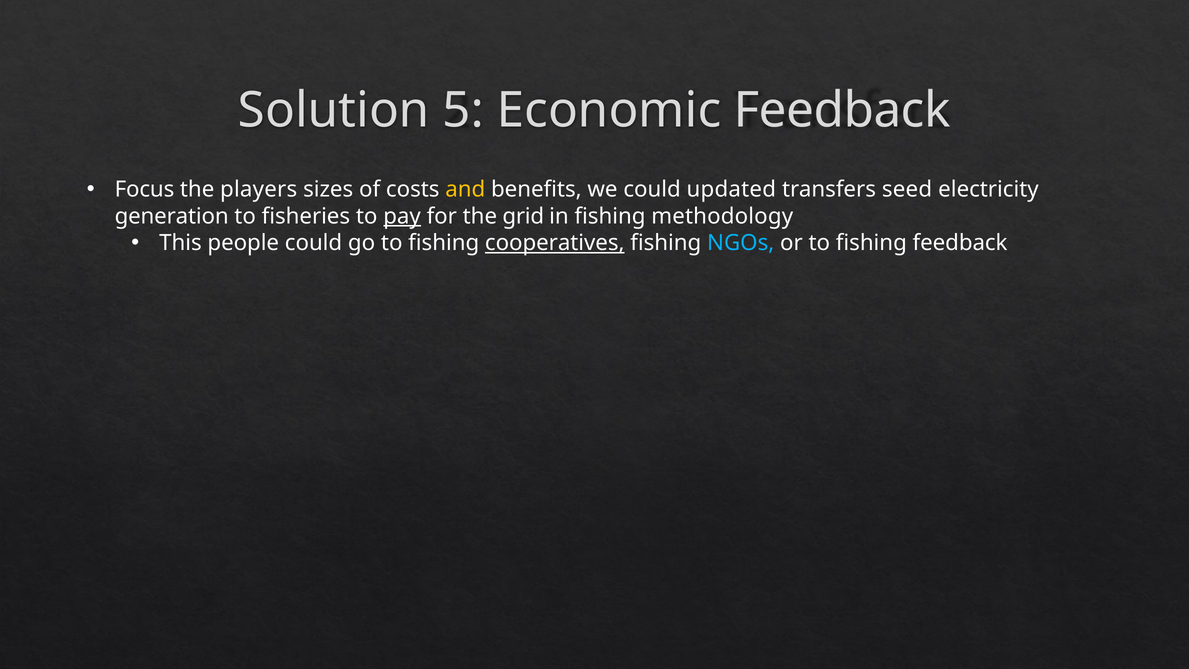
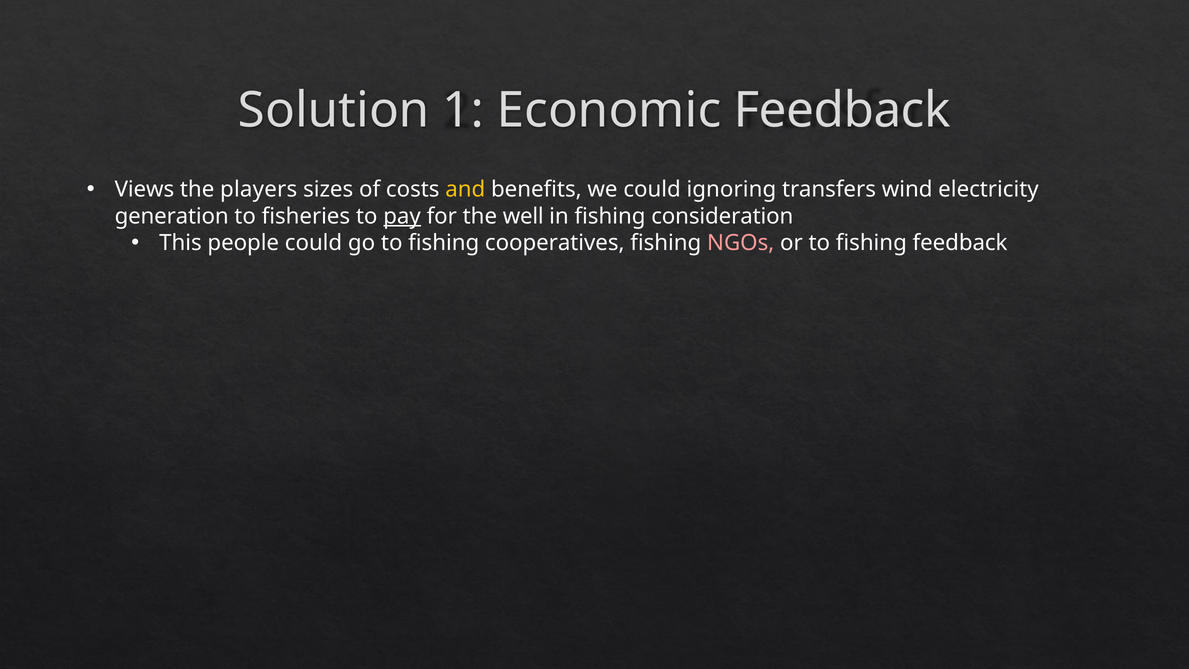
5: 5 -> 1
Focus: Focus -> Views
updated: updated -> ignoring
seed: seed -> wind
grid: grid -> well
methodology: methodology -> consideration
cooperatives underline: present -> none
NGOs colour: light blue -> pink
